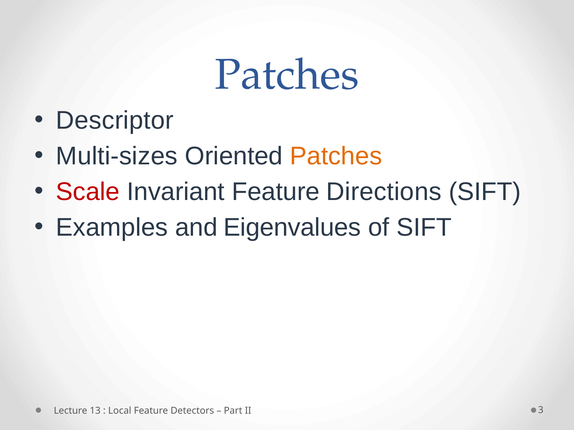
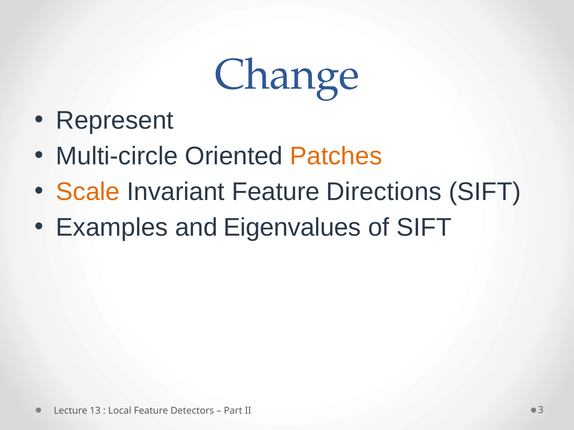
Patches at (287, 75): Patches -> Change
Descriptor: Descriptor -> Represent
Multi-sizes: Multi-sizes -> Multi-circle
Scale colour: red -> orange
